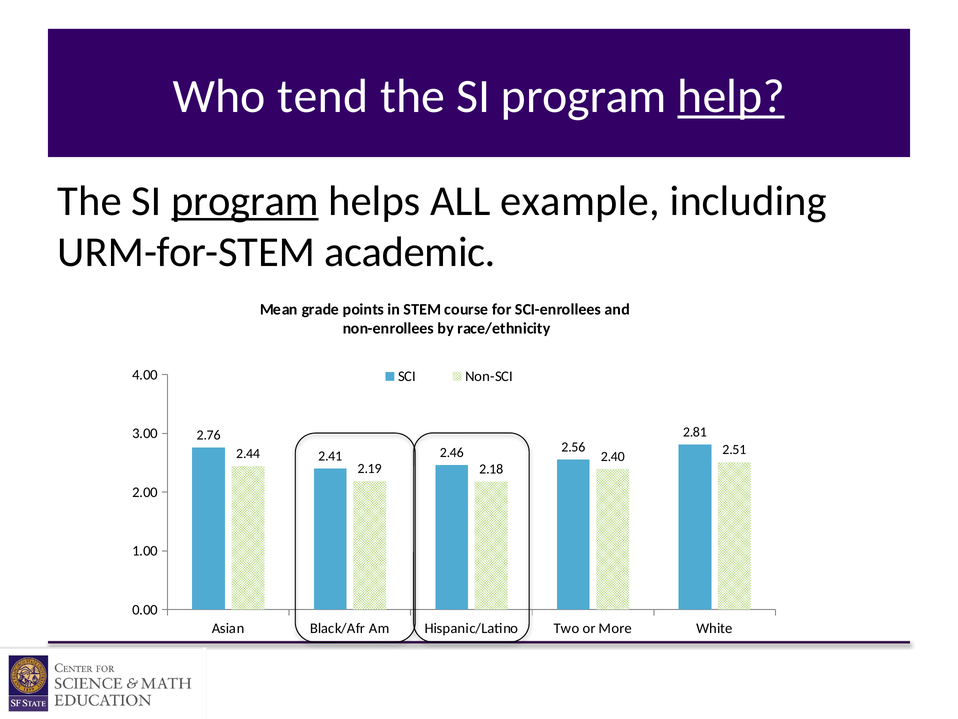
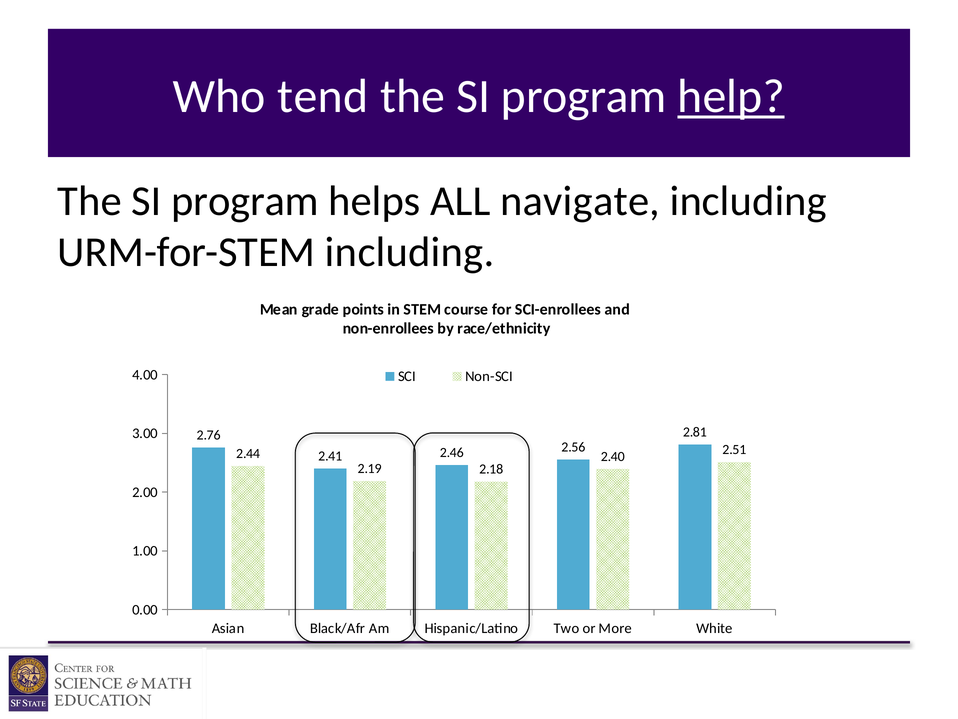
program at (245, 201) underline: present -> none
example: example -> navigate
URM-for-STEM academic: academic -> including
